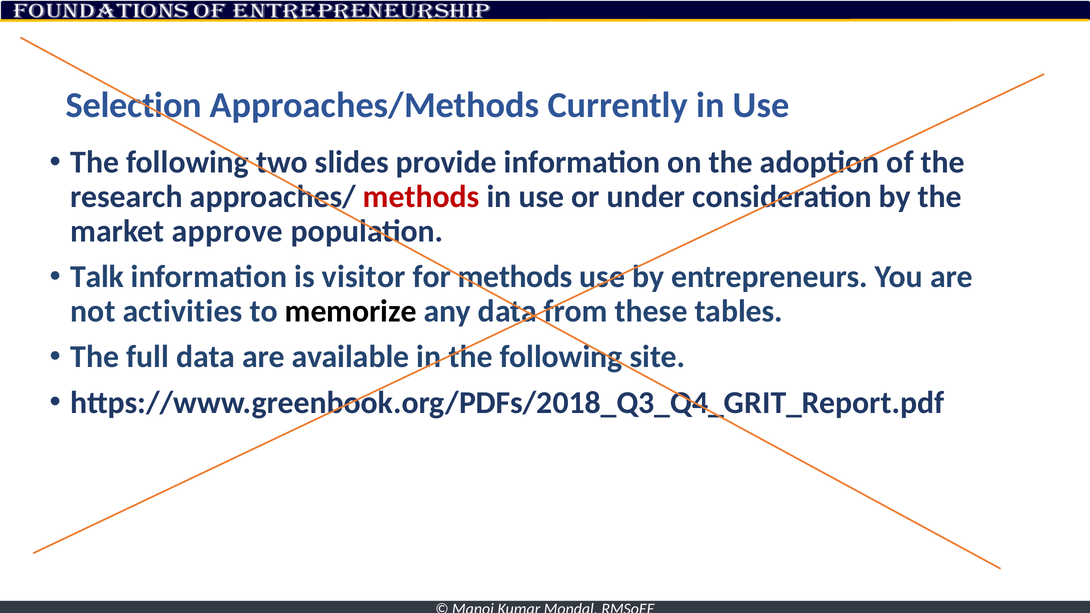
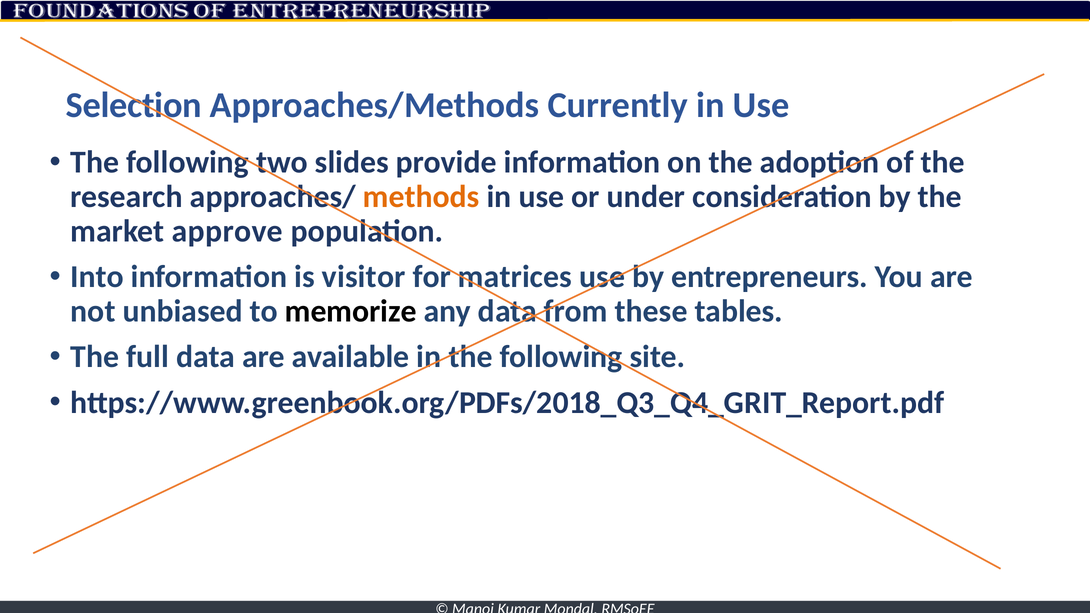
methods at (421, 197) colour: red -> orange
Talk: Talk -> Into
for methods: methods -> matrices
activities: activities -> unbiased
